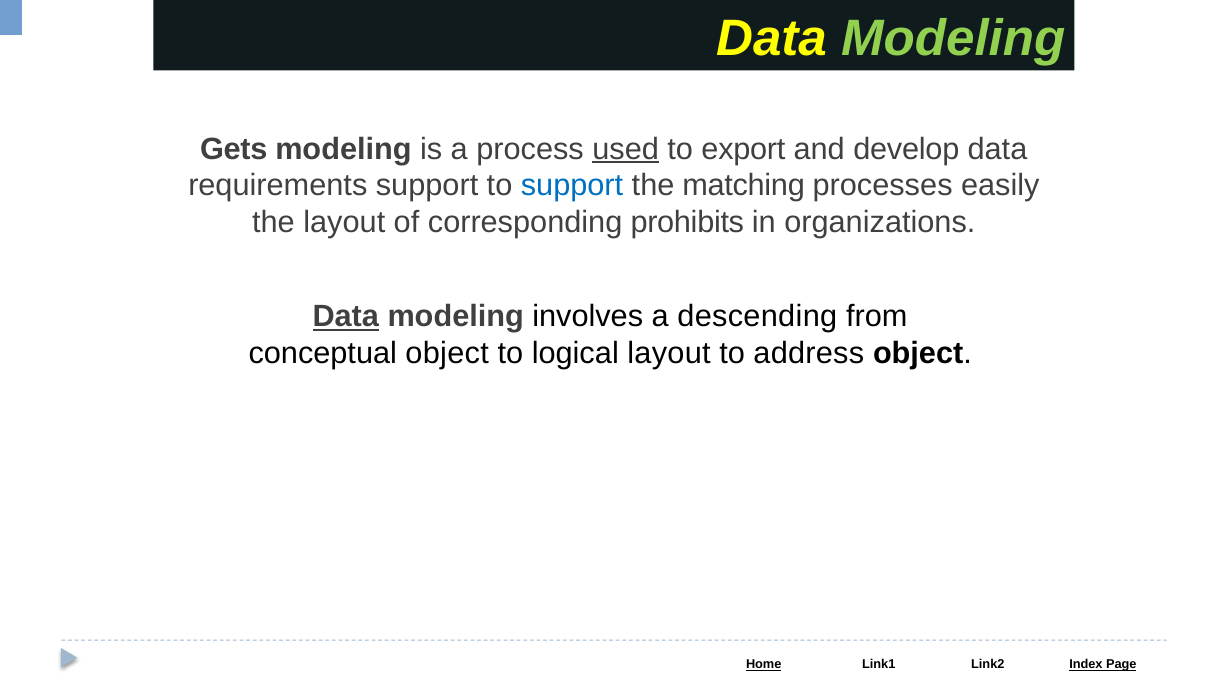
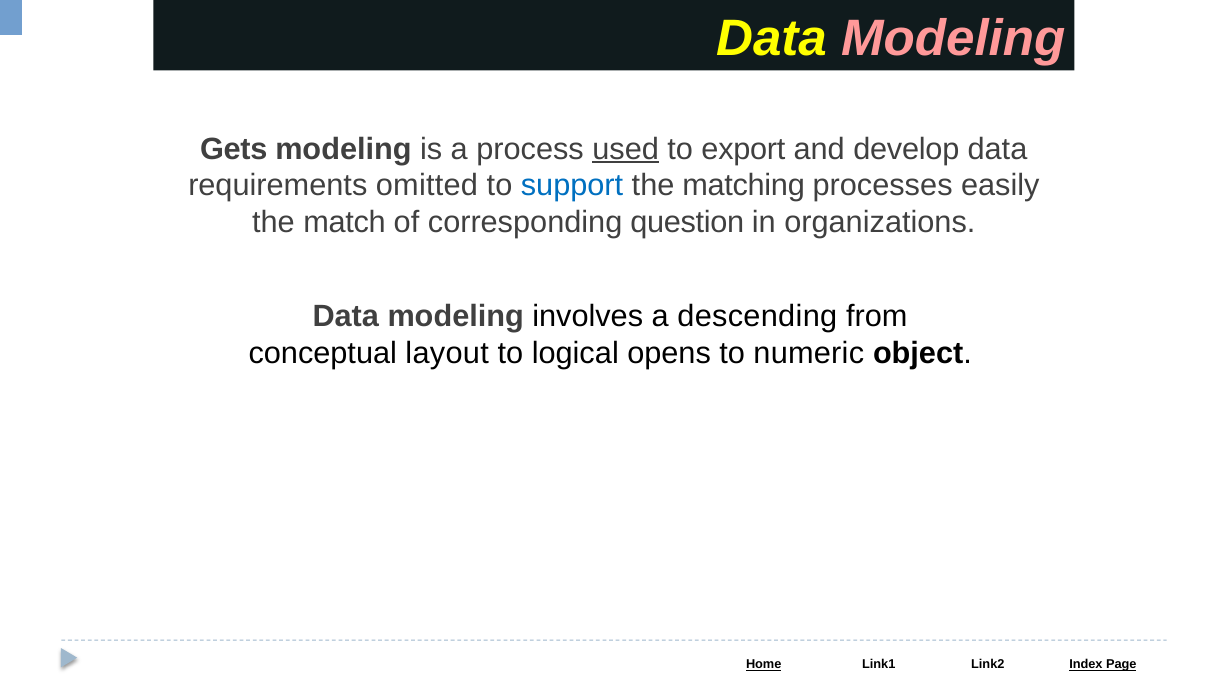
Modeling at (953, 39) colour: light green -> pink
requirements support: support -> omitted
the layout: layout -> match
prohibits: prohibits -> question
Data at (346, 317) underline: present -> none
conceptual object: object -> layout
logical layout: layout -> opens
address: address -> numeric
